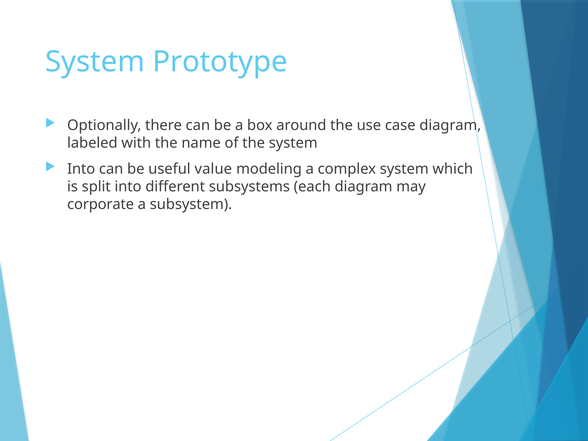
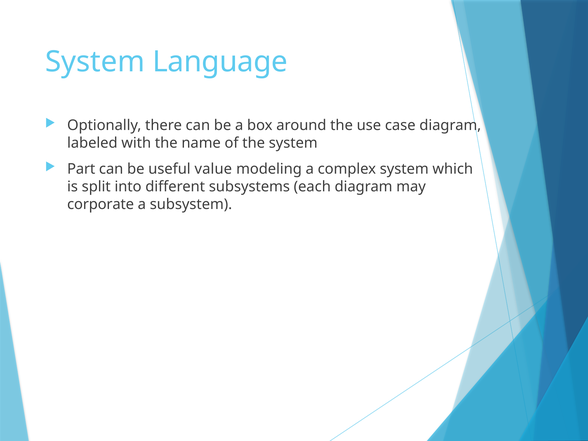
Prototype: Prototype -> Language
Into at (81, 169): Into -> Part
